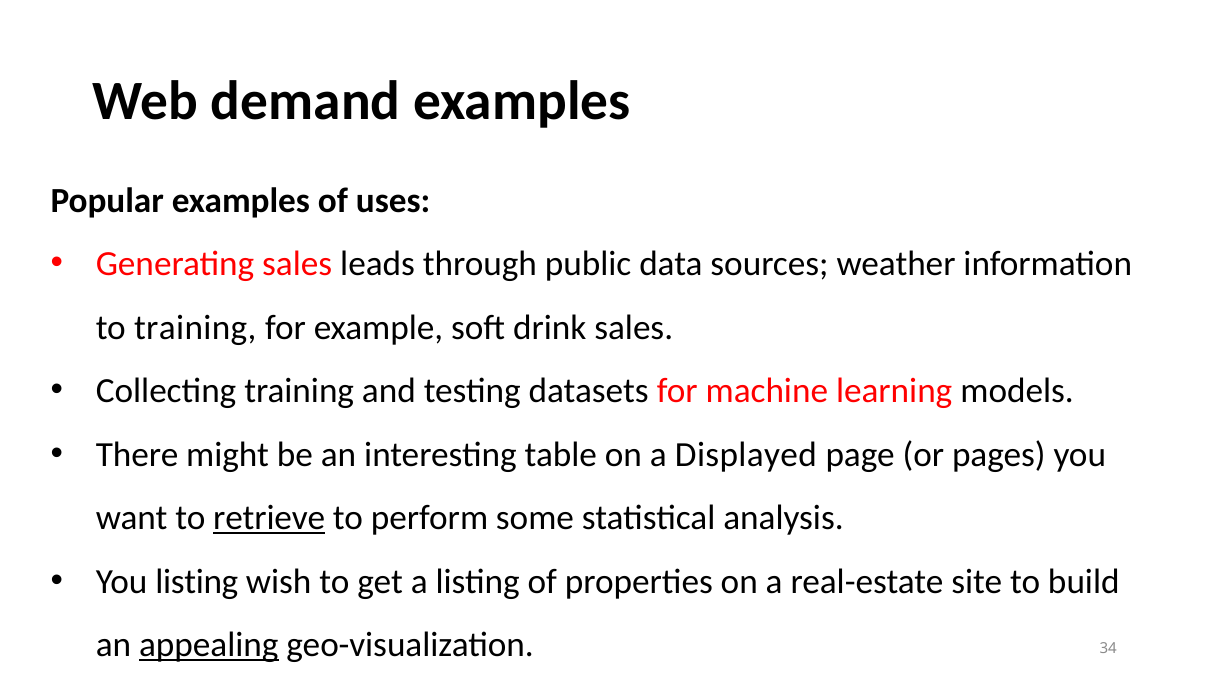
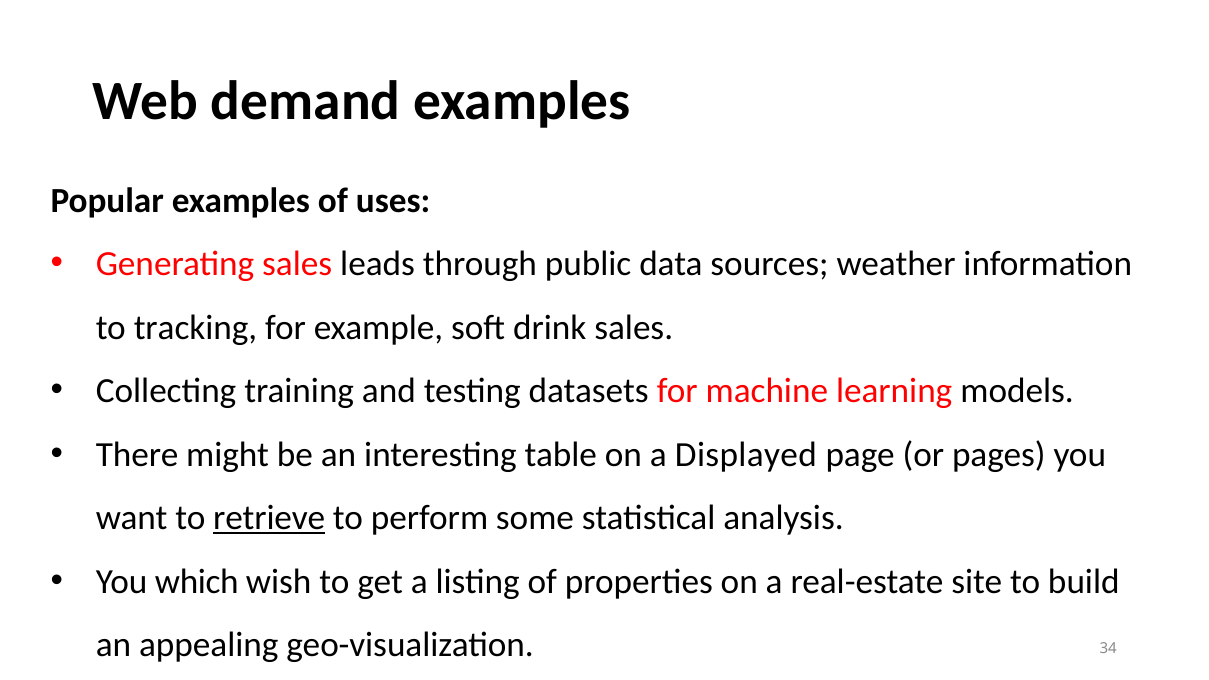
to training: training -> tracking
You listing: listing -> which
appealing underline: present -> none
